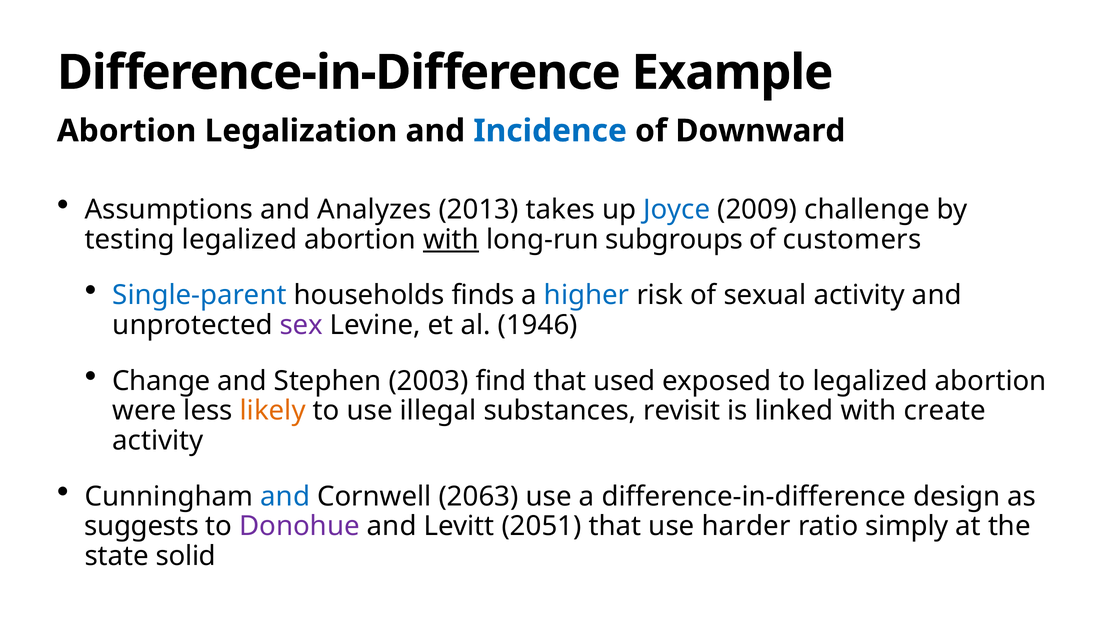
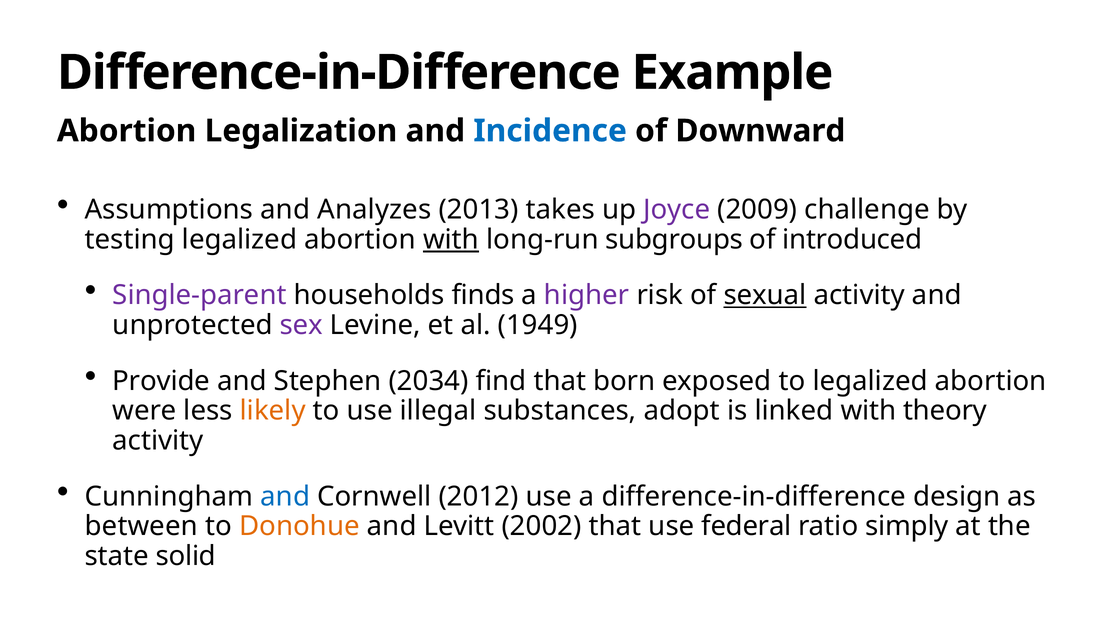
Joyce colour: blue -> purple
customers: customers -> introduced
Single-parent colour: blue -> purple
higher colour: blue -> purple
sexual underline: none -> present
1946: 1946 -> 1949
Change: Change -> Provide
2003: 2003 -> 2034
used: used -> born
revisit: revisit -> adopt
create: create -> theory
2063: 2063 -> 2012
suggests: suggests -> between
Donohue colour: purple -> orange
2051: 2051 -> 2002
harder: harder -> federal
